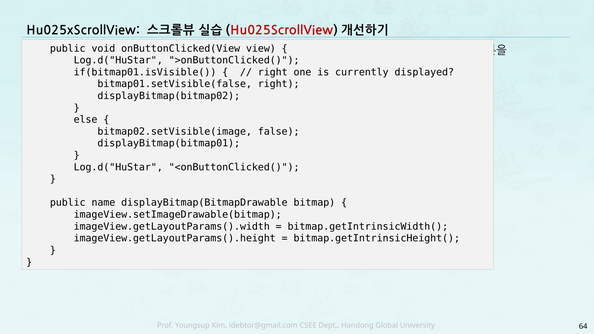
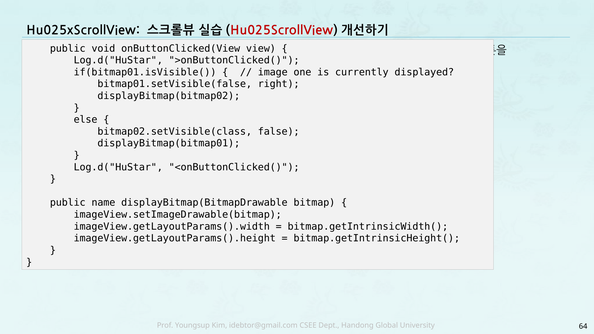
right at (273, 72): right -> image
bitmap02.setVisible(image: bitmap02.setVisible(image -> bitmap02.setVisible(class
